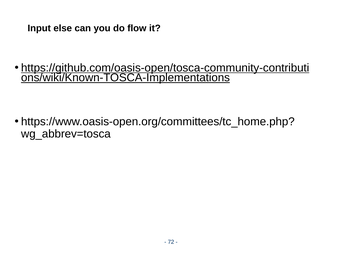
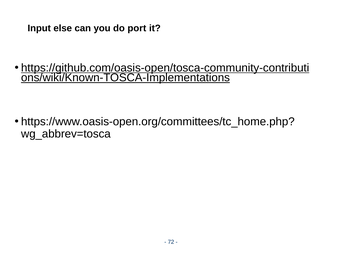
flow: flow -> port
